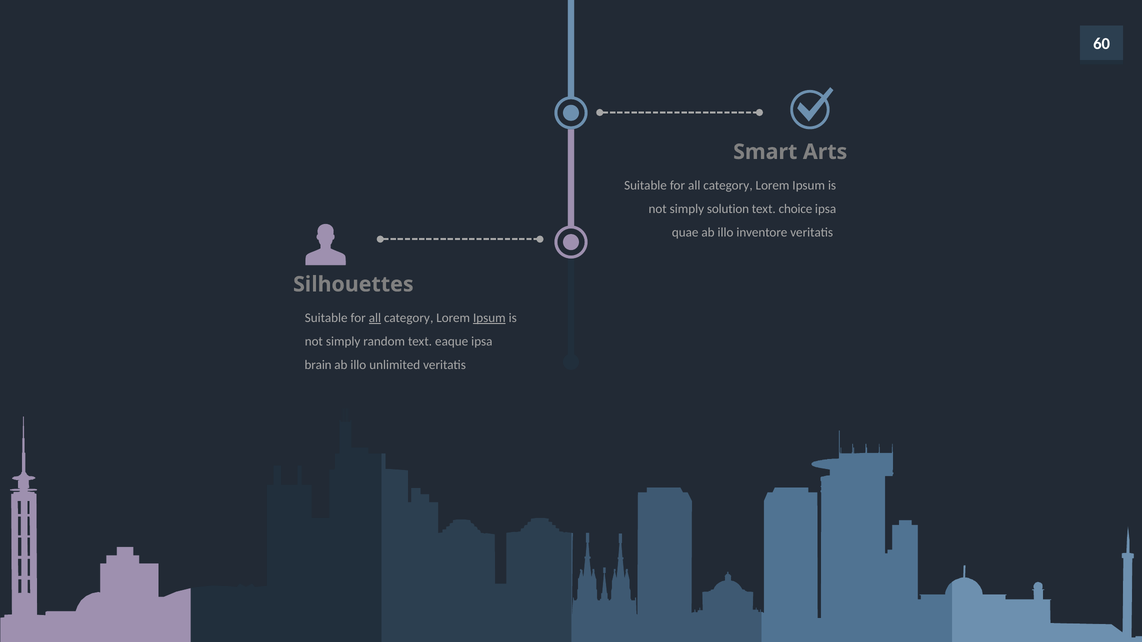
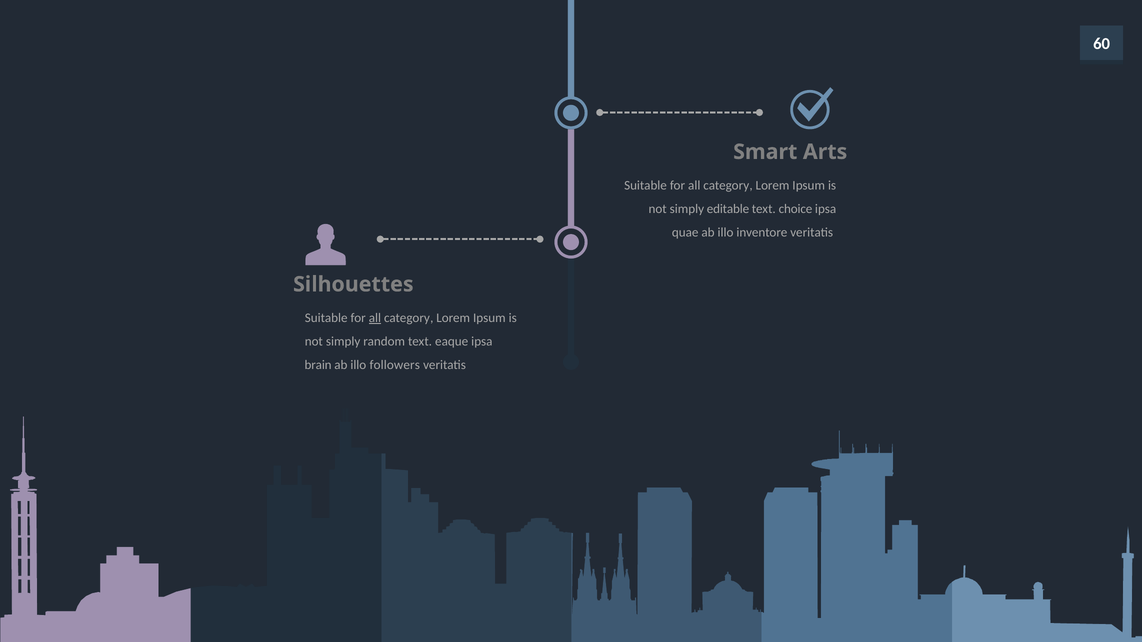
solution: solution -> editable
Ipsum at (489, 318) underline: present -> none
unlimited: unlimited -> followers
